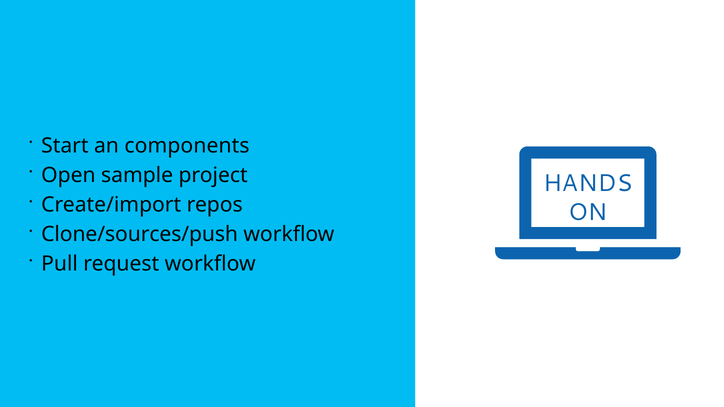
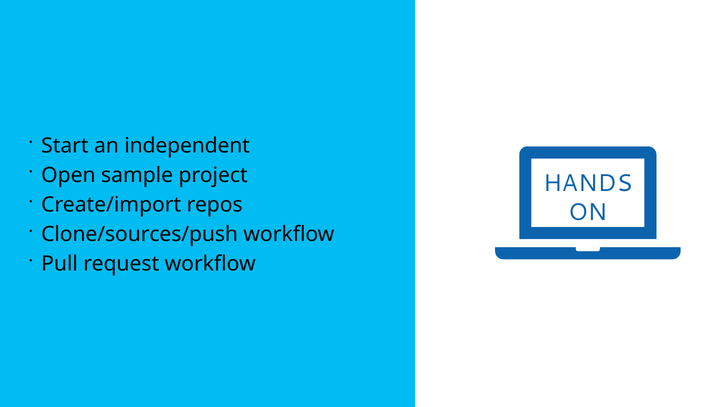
components: components -> independent
